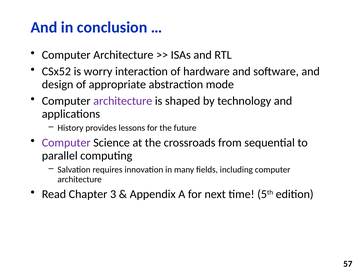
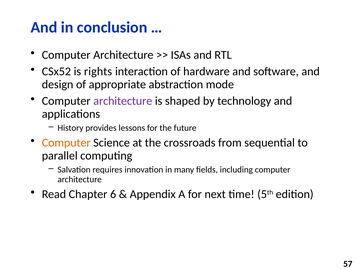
worry: worry -> rights
Computer at (66, 143) colour: purple -> orange
3: 3 -> 6
